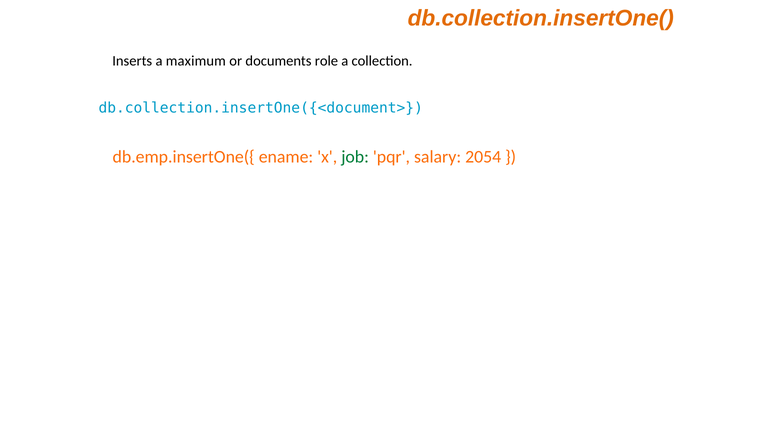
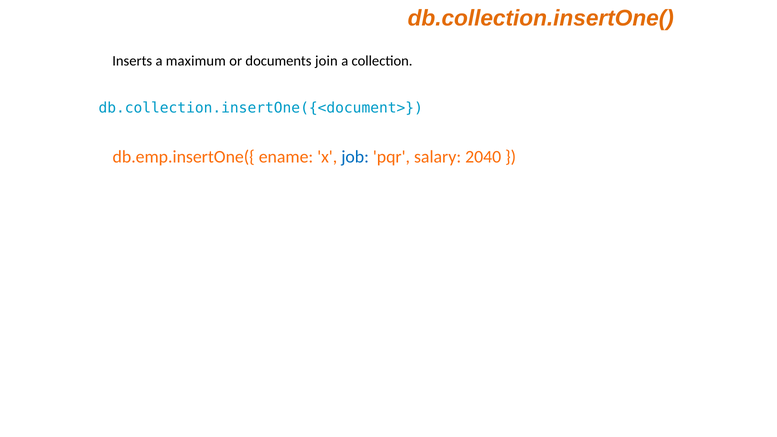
role: role -> join
job colour: green -> blue
2054: 2054 -> 2040
